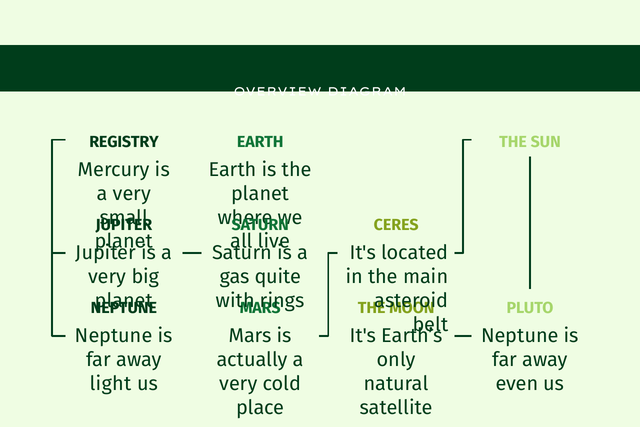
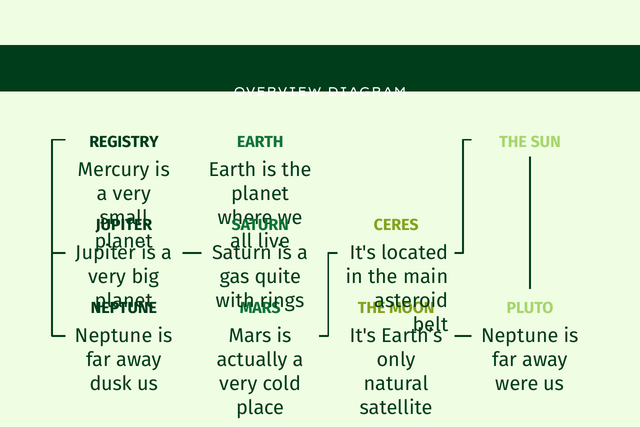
light: light -> dusk
even: even -> were
